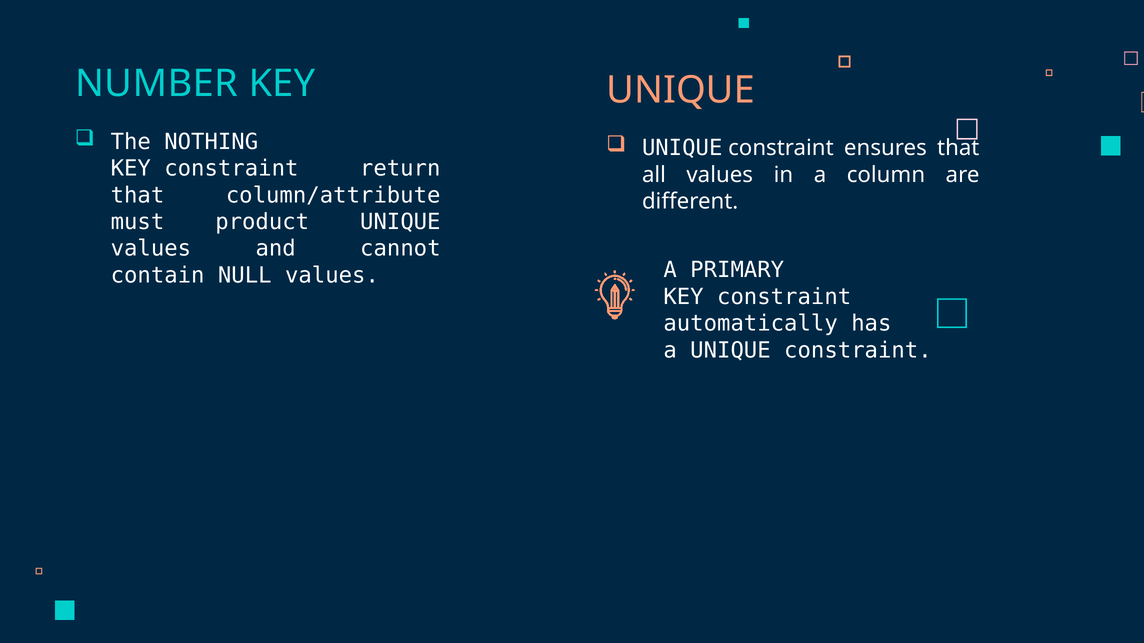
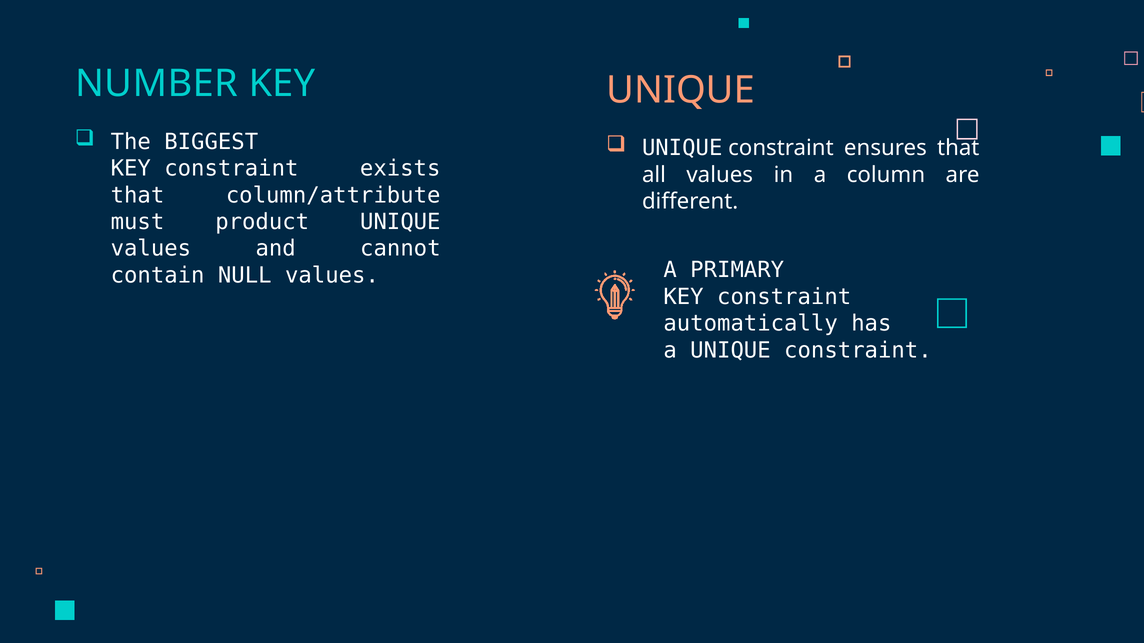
NOTHING: NOTHING -> BIGGEST
return: return -> exists
